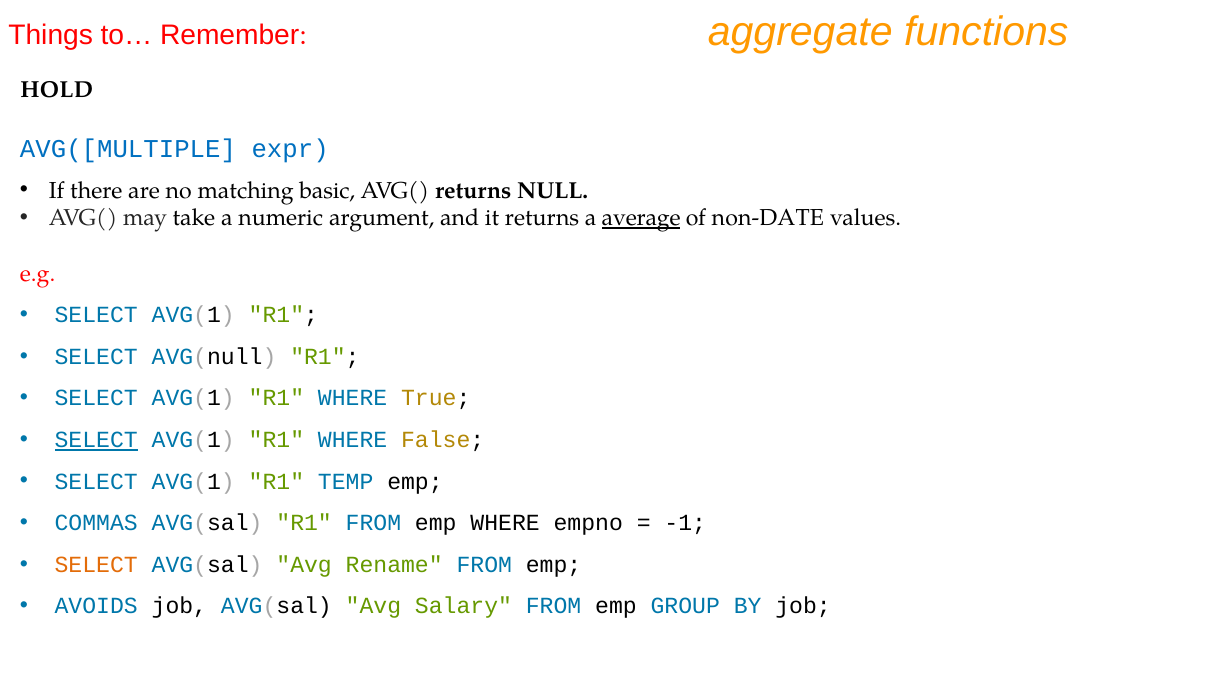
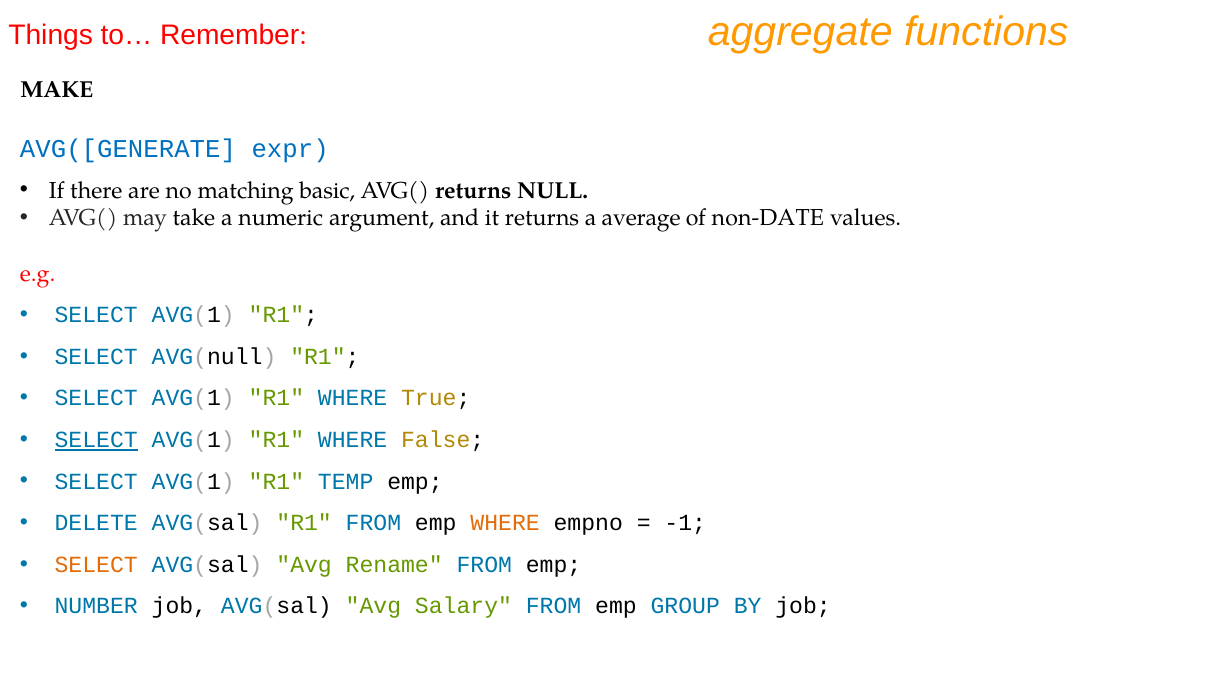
HOLD: HOLD -> MAKE
AVG([MULTIPLE: AVG([MULTIPLE -> AVG([GENERATE
average underline: present -> none
COMMAS: COMMAS -> DELETE
WHERE at (505, 523) colour: black -> orange
AVOIDS: AVOIDS -> NUMBER
